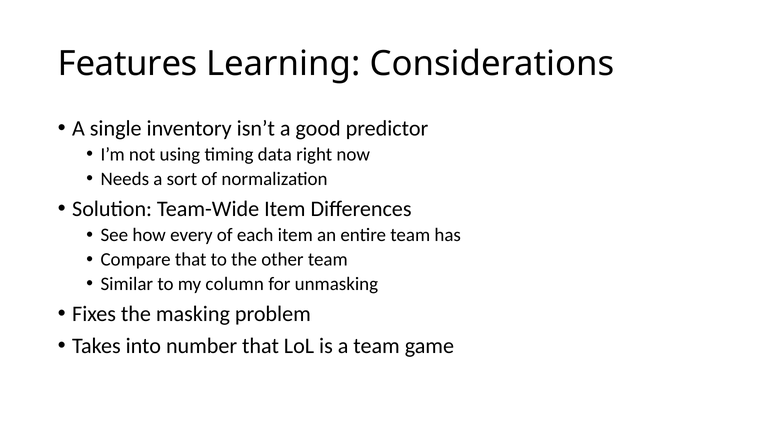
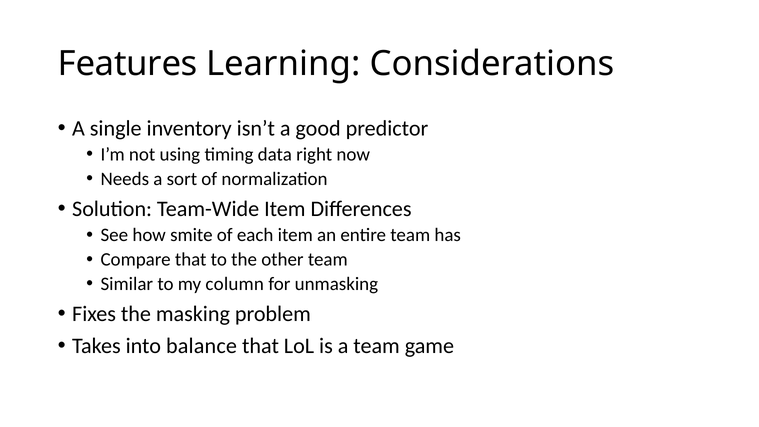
every: every -> smite
number: number -> balance
